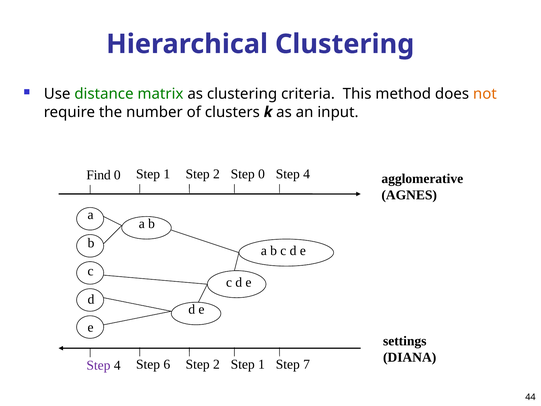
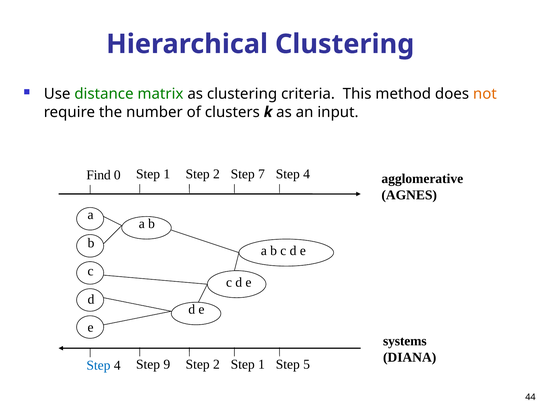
Step 0: 0 -> 7
settings: settings -> systems
Step at (98, 365) colour: purple -> blue
6: 6 -> 9
7: 7 -> 5
